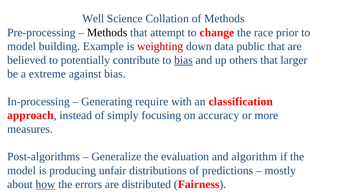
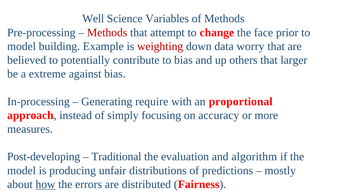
Collation: Collation -> Variables
Methods at (107, 33) colour: black -> red
race: race -> face
public: public -> worry
bias at (183, 60) underline: present -> none
classification: classification -> proportional
Post-algorithms: Post-algorithms -> Post-developing
Generalize: Generalize -> Traditional
